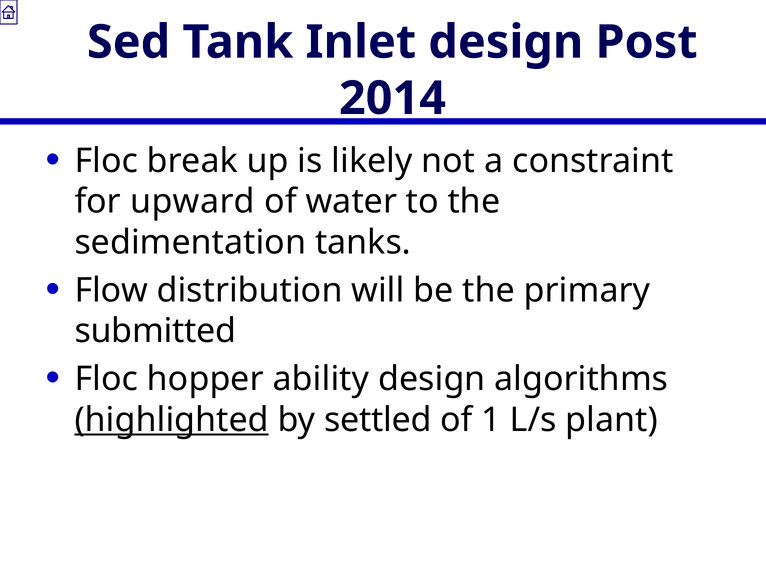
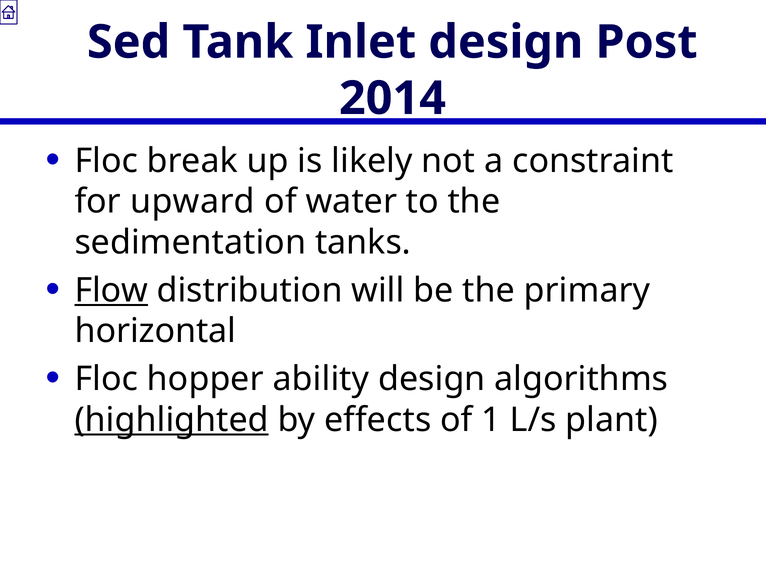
Flow underline: none -> present
submitted: submitted -> horizontal
settled: settled -> effects
